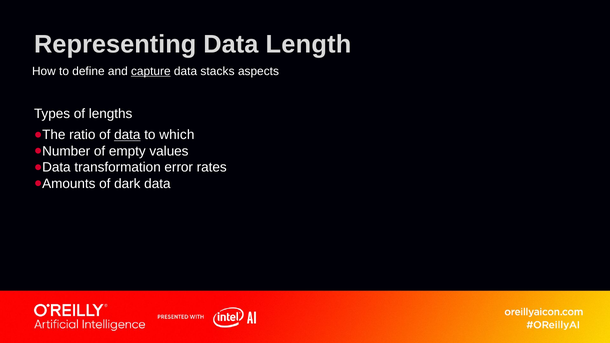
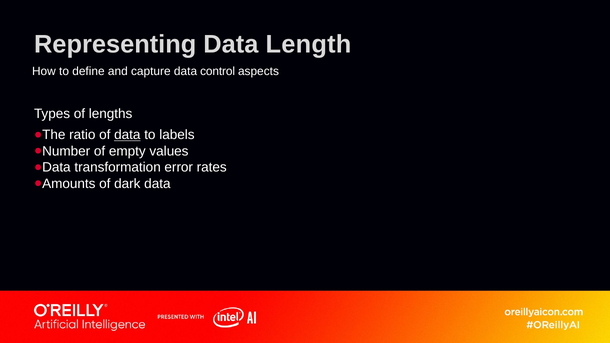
capture underline: present -> none
stacks: stacks -> control
which: which -> labels
